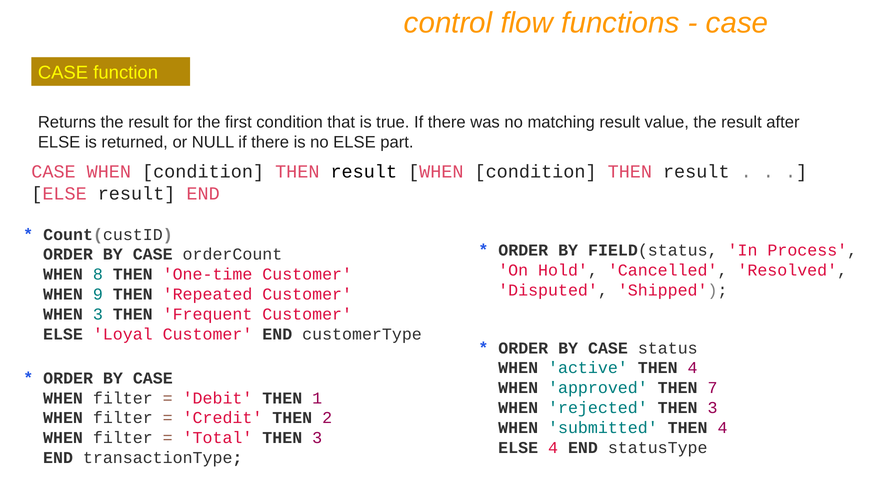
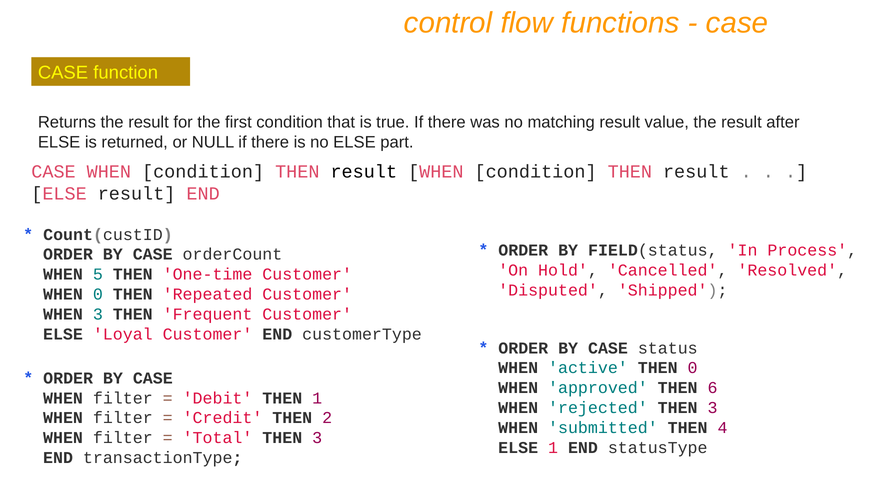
8: 8 -> 5
WHEN 9: 9 -> 0
active THEN 4: 4 -> 0
7: 7 -> 6
ELSE 4: 4 -> 1
